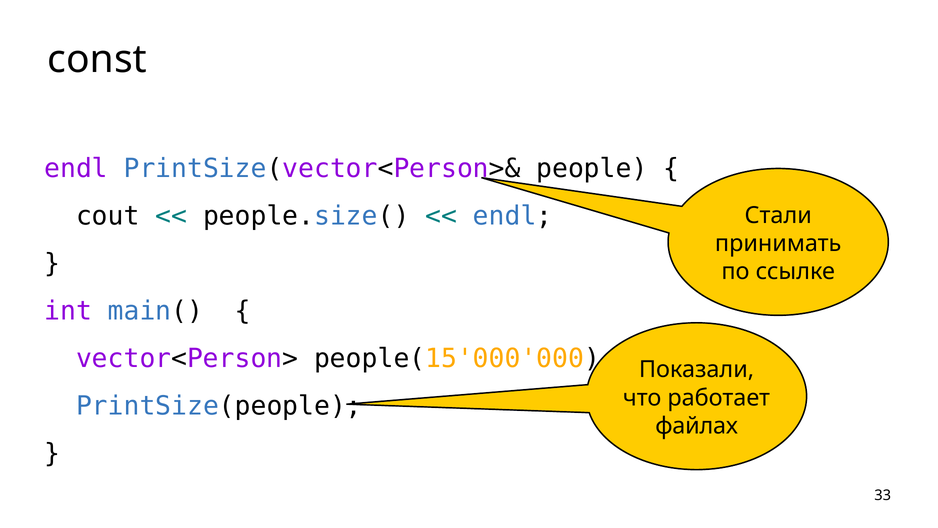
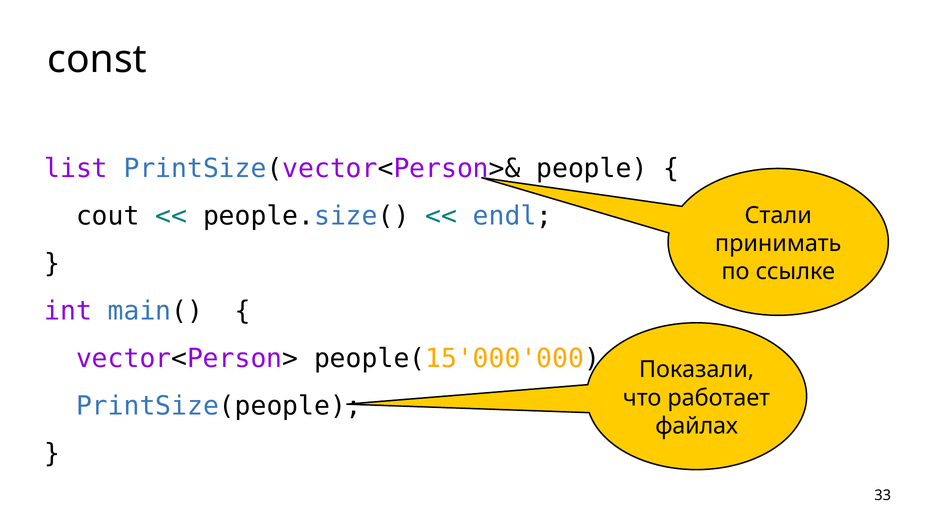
endl at (76, 169): endl -> list
